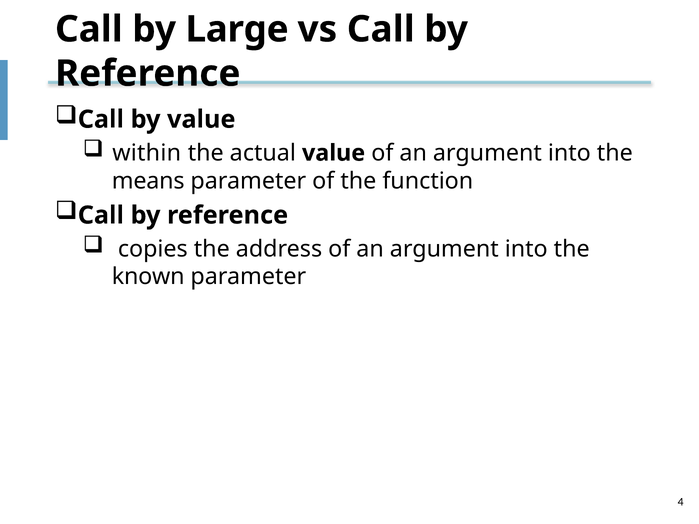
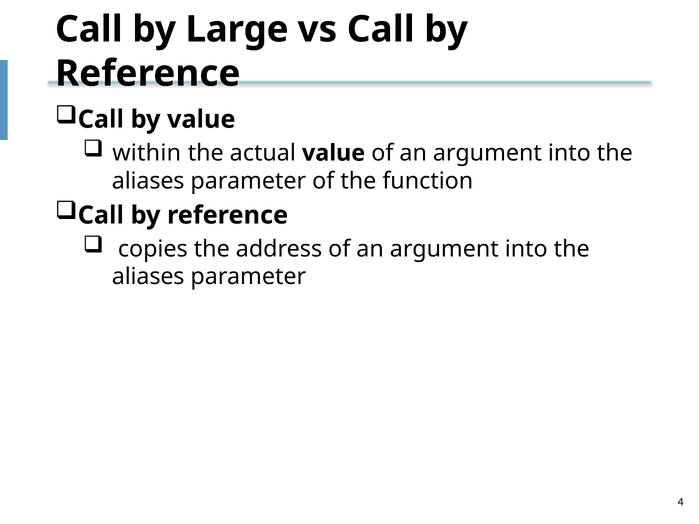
means at (148, 181): means -> aliases
known at (148, 277): known -> aliases
